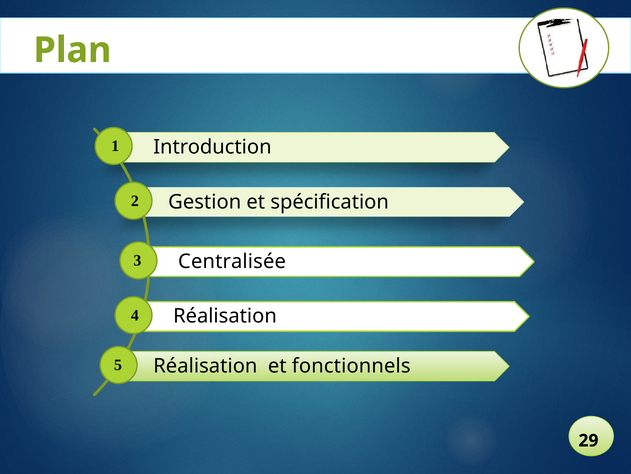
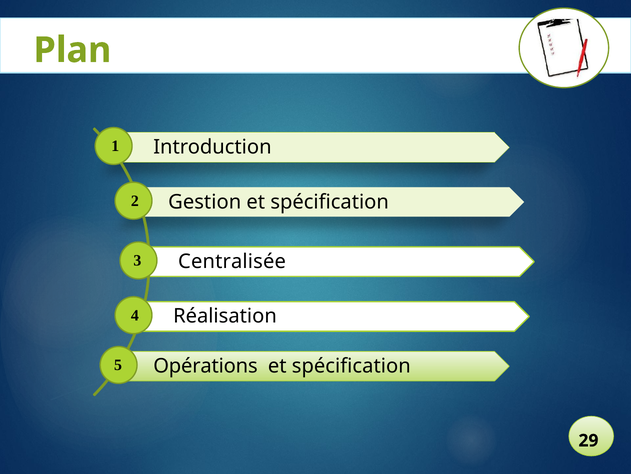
Réalisation at (205, 366): Réalisation -> Opérations
fonctionnels at (351, 366): fonctionnels -> spécification
